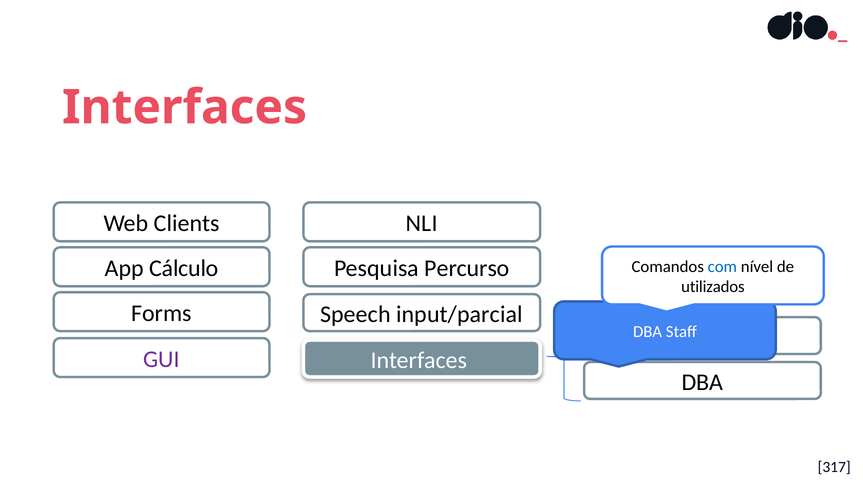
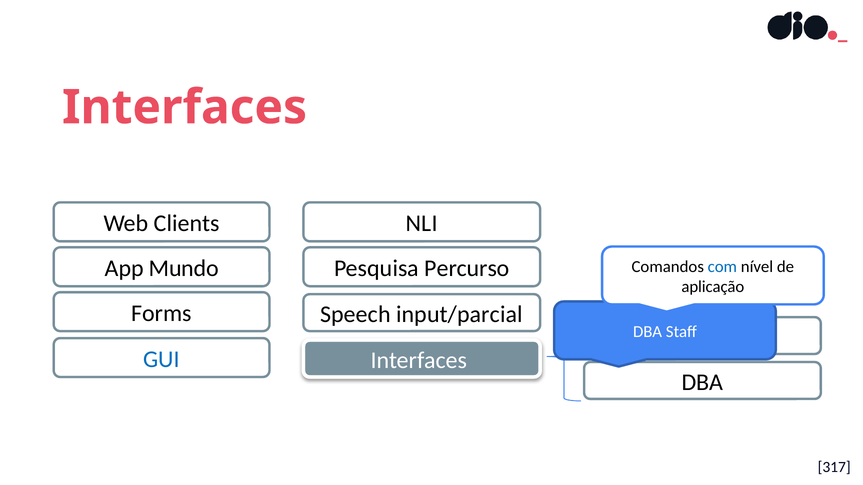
Cálculo: Cálculo -> Mundo
utilizados: utilizados -> aplicação
GUI colour: purple -> blue
